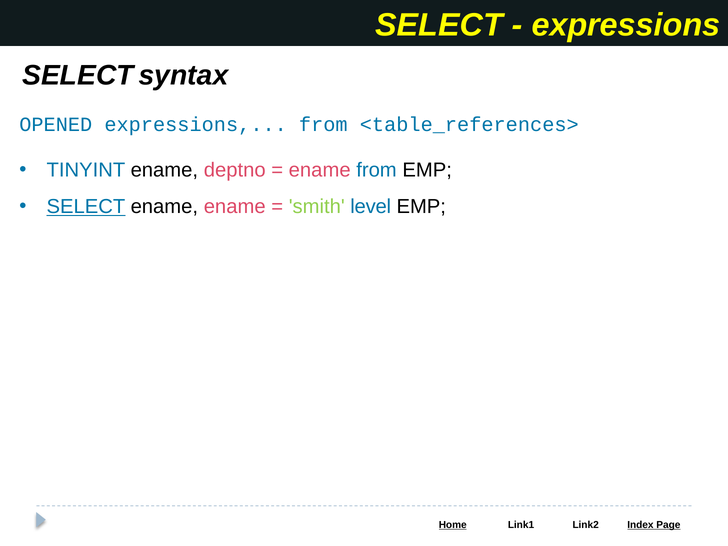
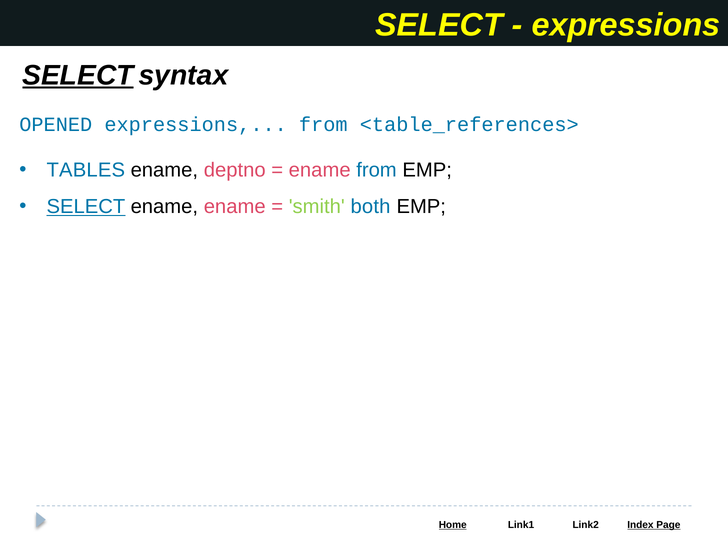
SELECT at (78, 75) underline: none -> present
TINYINT: TINYINT -> TABLES
level: level -> both
